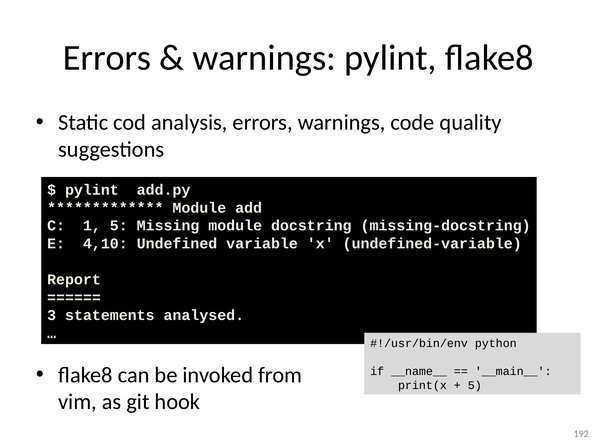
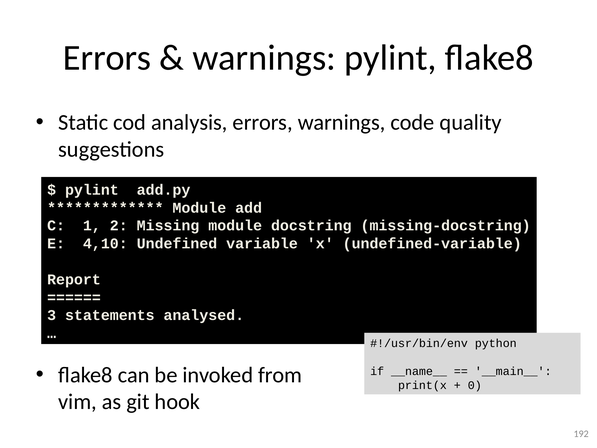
1 5: 5 -> 2
5 at (475, 385): 5 -> 0
